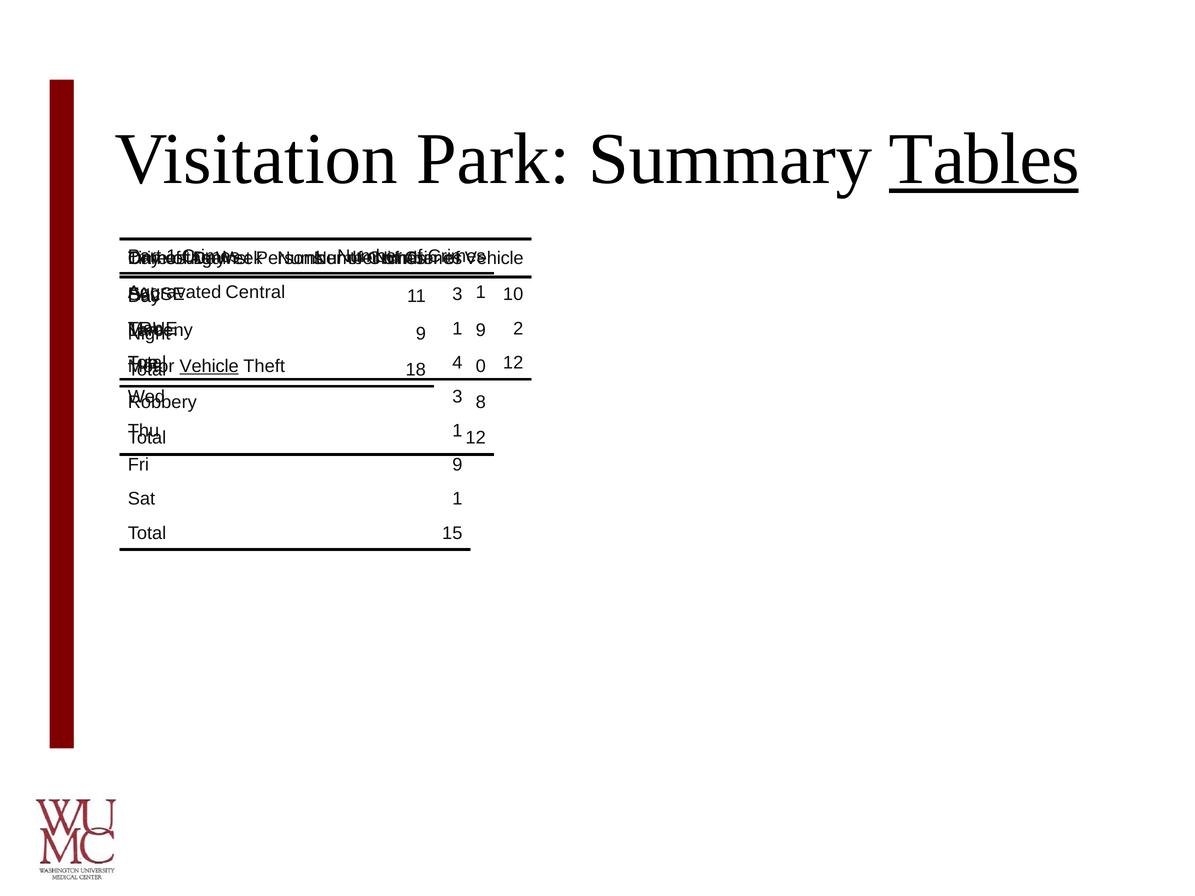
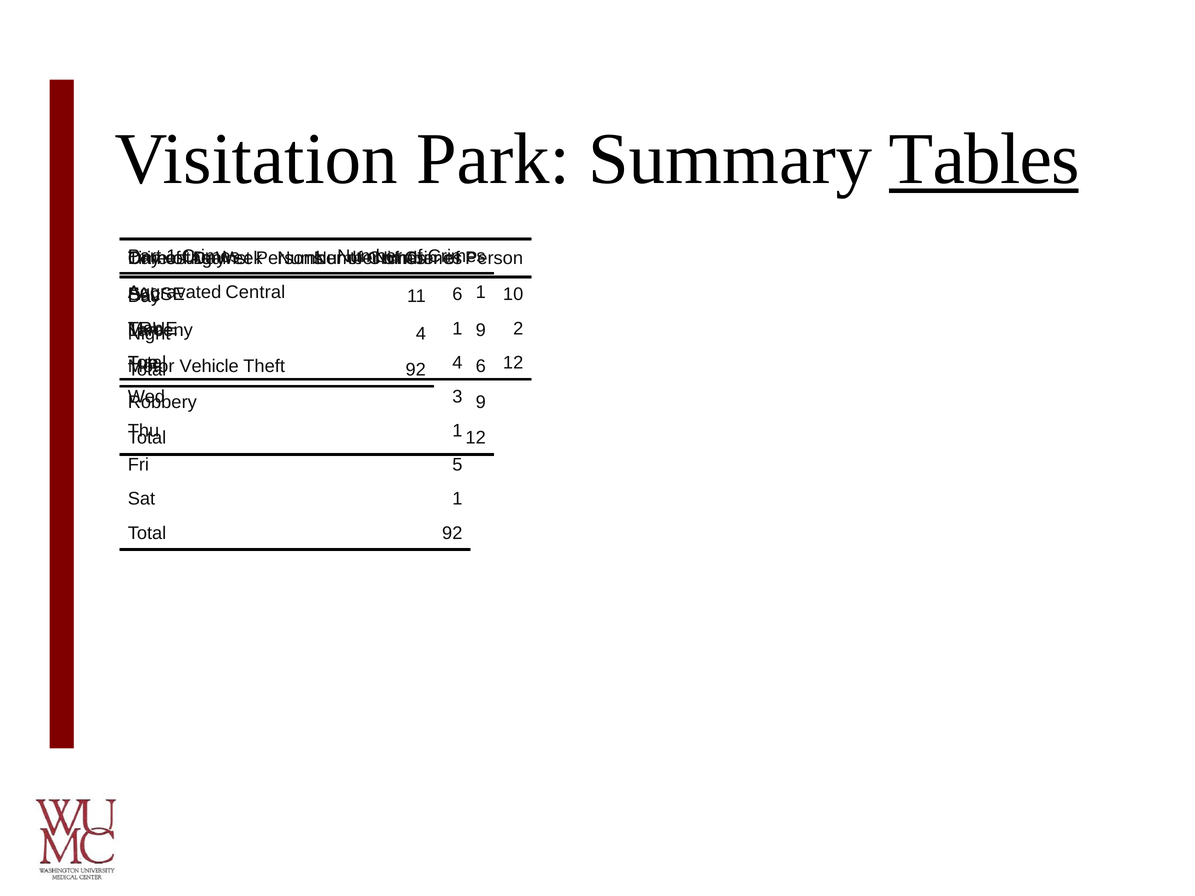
Vehicle at (494, 258): Vehicle -> Person
3 at (457, 294): 3 -> 6
9 at (421, 334): 9 -> 4
Vehicle at (209, 366) underline: present -> none
Theft 0: 0 -> 6
18 at (416, 370): 18 -> 92
8 at (481, 402): 8 -> 9
Fri 9: 9 -> 5
15 at (452, 533): 15 -> 92
